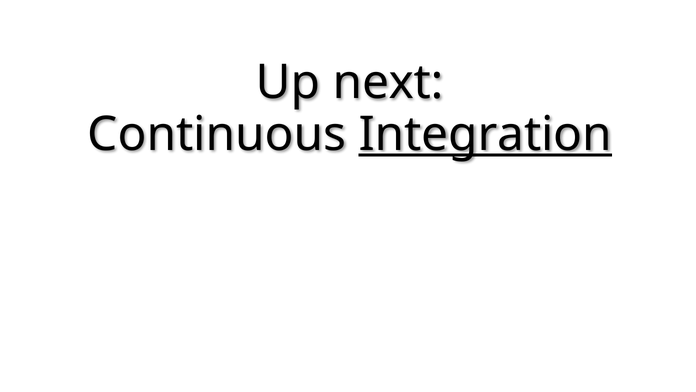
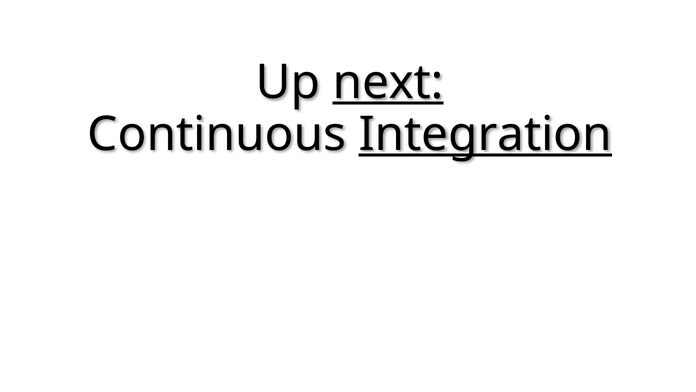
next underline: none -> present
